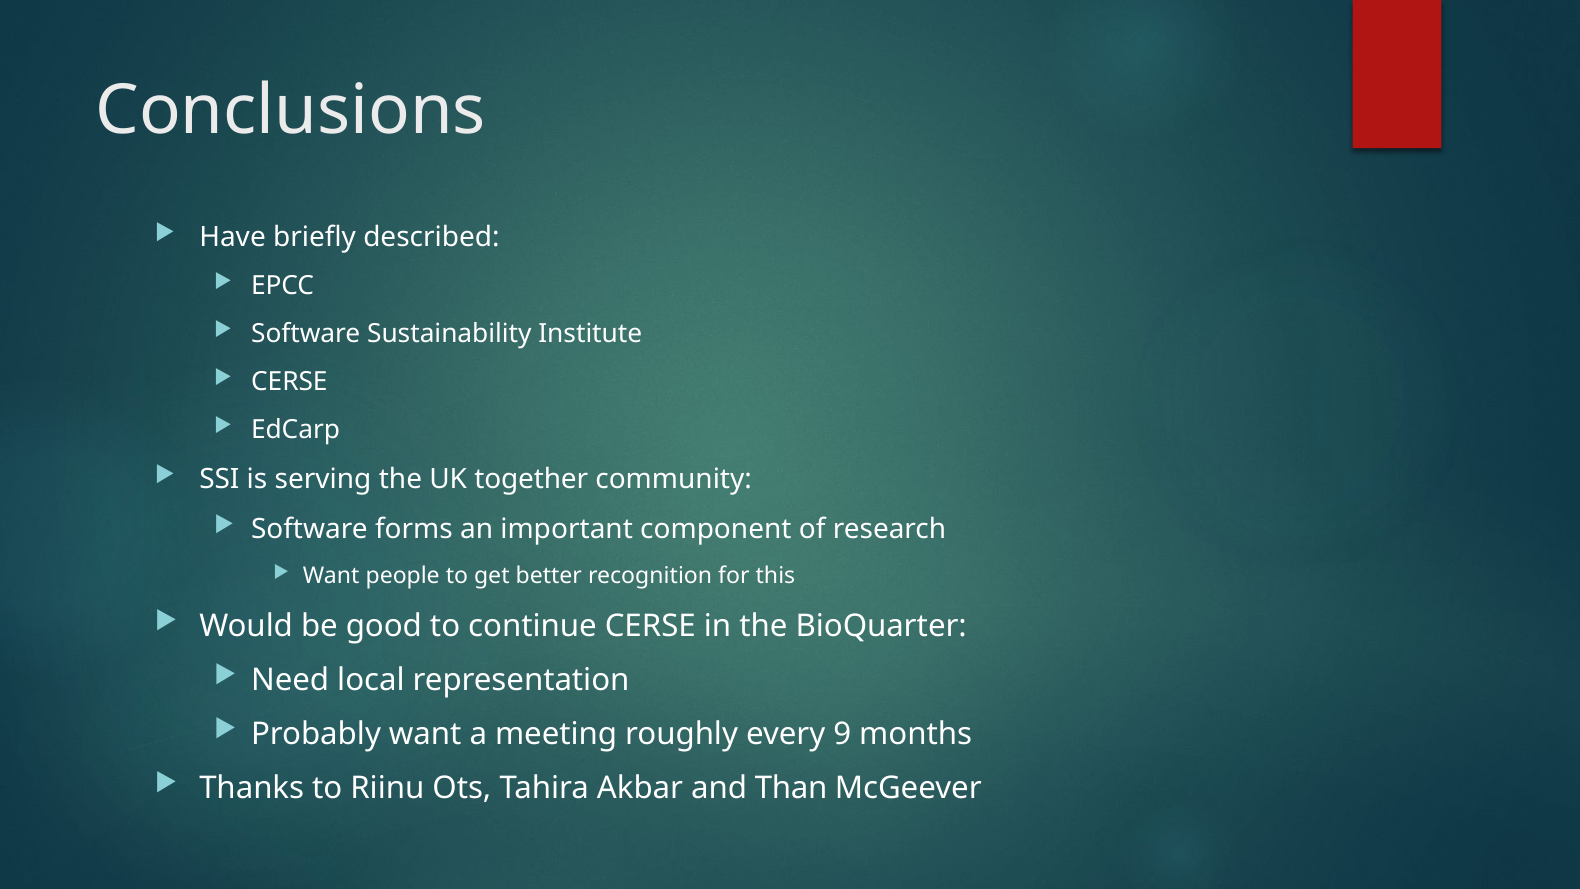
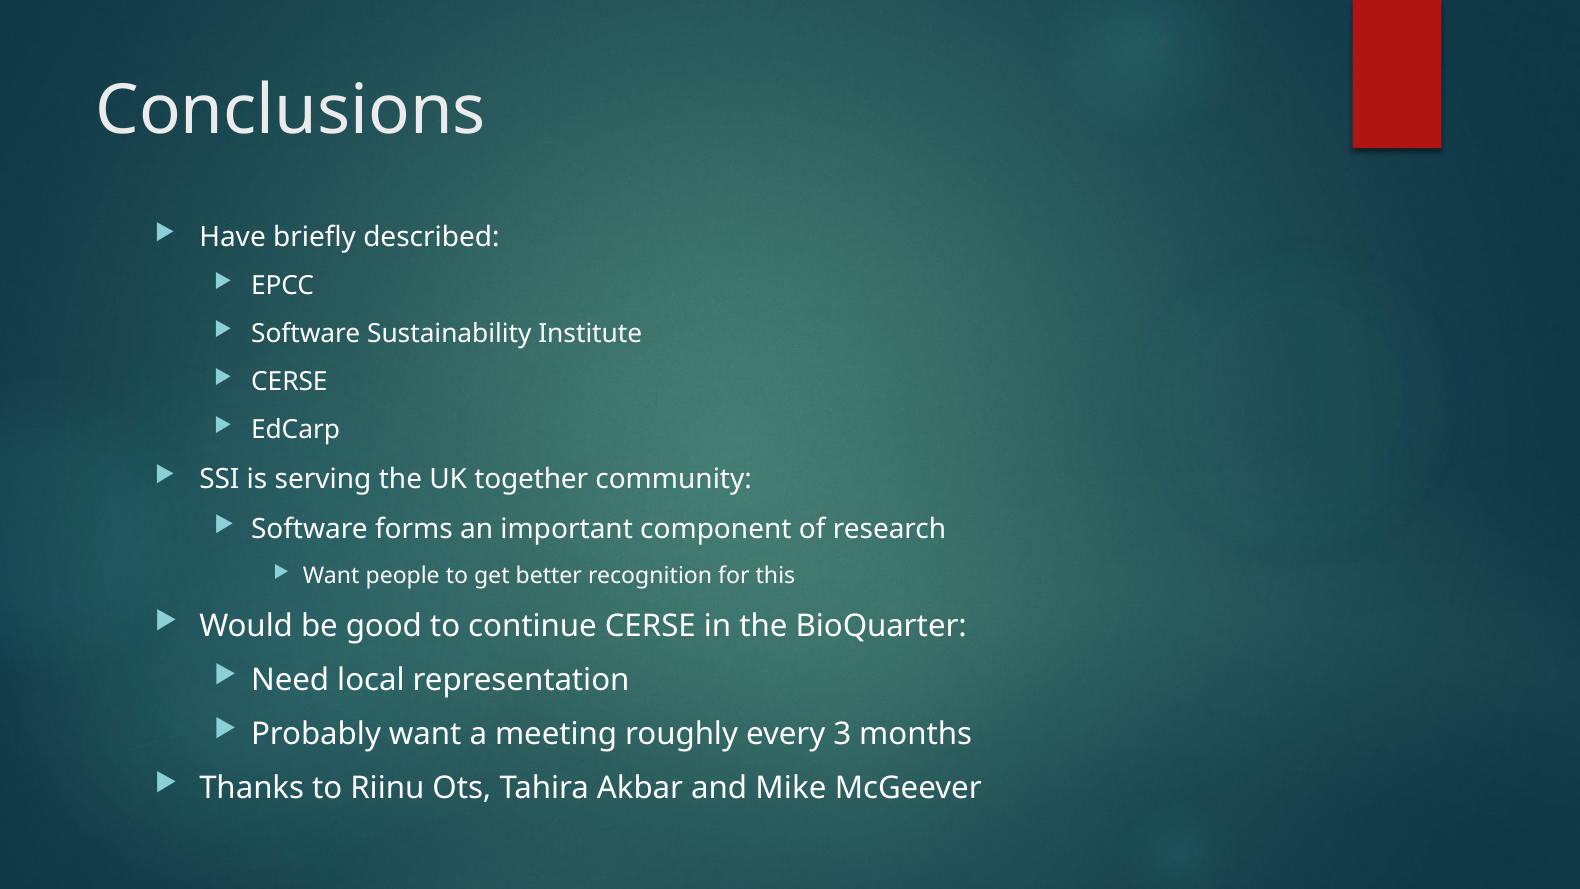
9: 9 -> 3
Than: Than -> Mike
